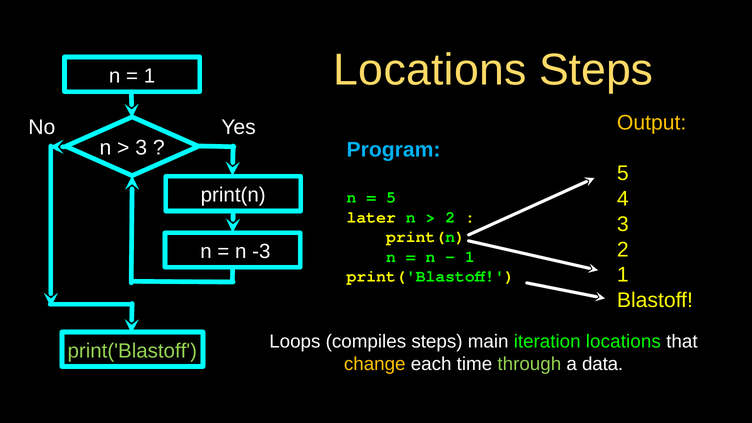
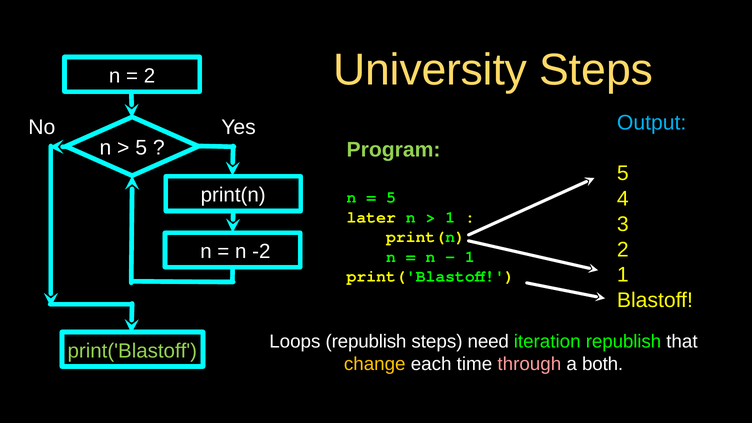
Locations at (430, 70): Locations -> University
1 at (149, 76): 1 -> 2
Output colour: yellow -> light blue
3 at (141, 148): 3 -> 5
Program colour: light blue -> light green
2 at (450, 217): 2 -> 1
-3: -3 -> -2
Loops compiles: compiles -> republish
main: main -> need
iteration locations: locations -> republish
through colour: light green -> pink
data: data -> both
